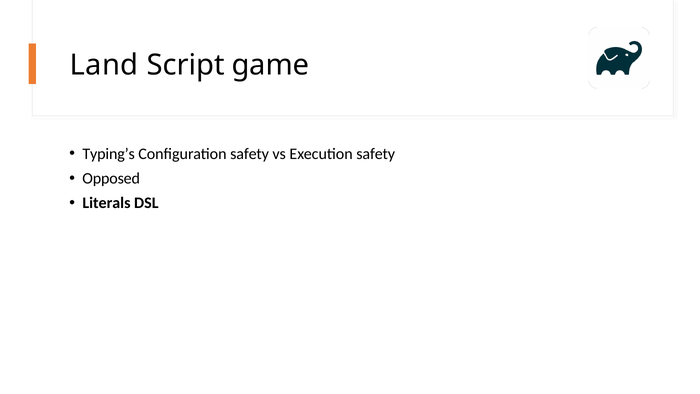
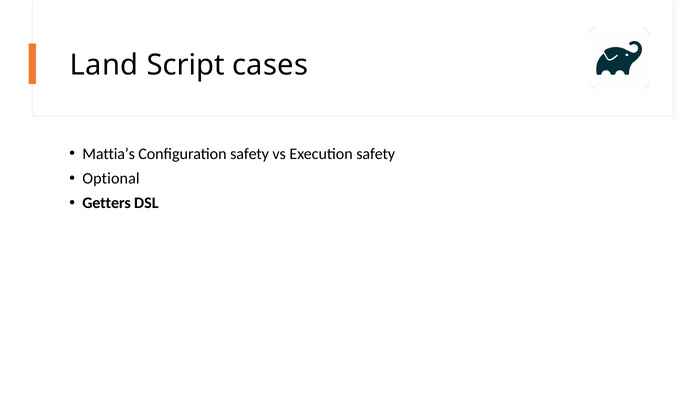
game: game -> cases
Typing’s: Typing’s -> Mattia’s
Opposed: Opposed -> Optional
Literals: Literals -> Getters
